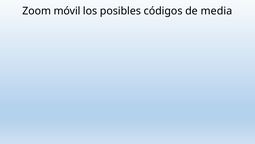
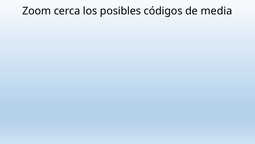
móvil: móvil -> cerca
